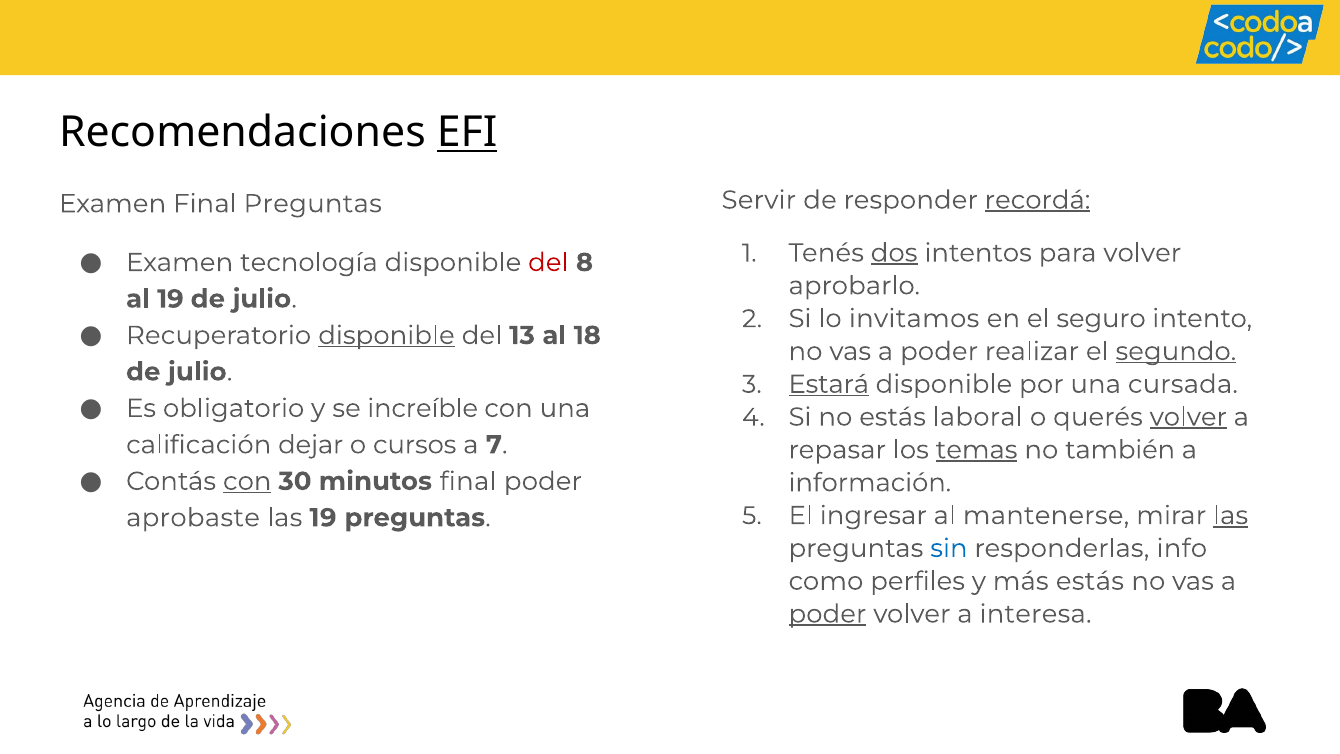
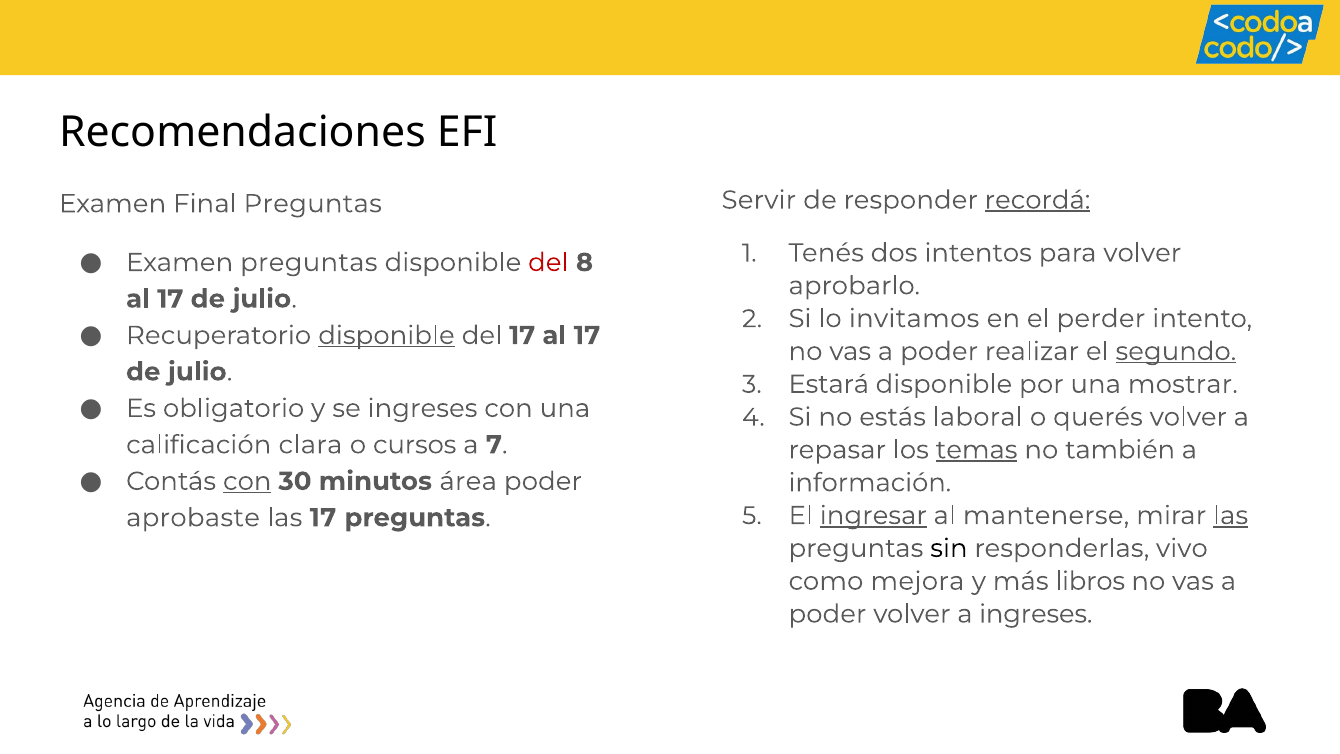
EFI underline: present -> none
dos underline: present -> none
Examen tecnología: tecnología -> preguntas
19 at (170, 299): 19 -> 17
seguro: seguro -> perder
del 13: 13 -> 17
18 at (587, 335): 18 -> 17
Estará underline: present -> none
cursada: cursada -> mostrar
se increíble: increíble -> ingreses
volver at (1188, 417) underline: present -> none
dejar: dejar -> clara
minutos final: final -> área
ingresar underline: none -> present
las 19: 19 -> 17
sin colour: blue -> black
info: info -> vivo
perfiles: perfiles -> mejora
más estás: estás -> libros
poder at (827, 614) underline: present -> none
a interesa: interesa -> ingreses
